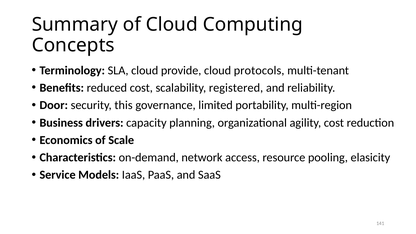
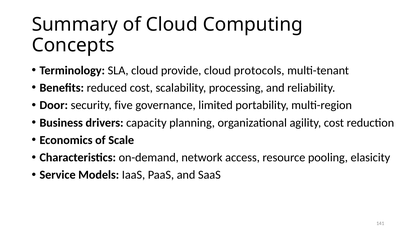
registered: registered -> processing
this: this -> five
